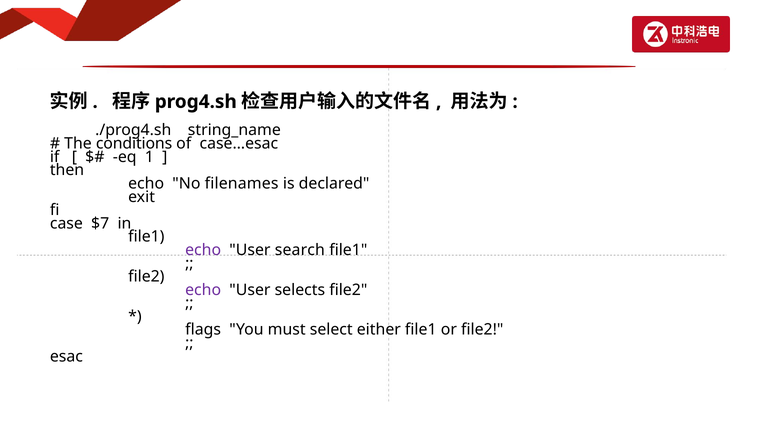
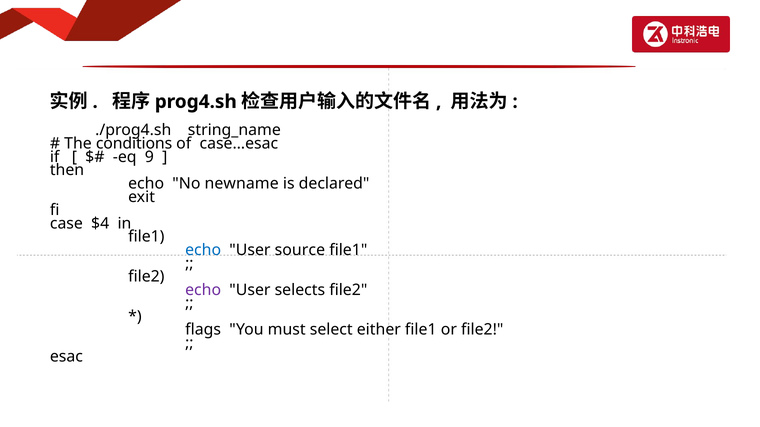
1: 1 -> 9
filenames: filenames -> newname
$7: $7 -> $4
echo at (203, 250) colour: purple -> blue
search: search -> source
